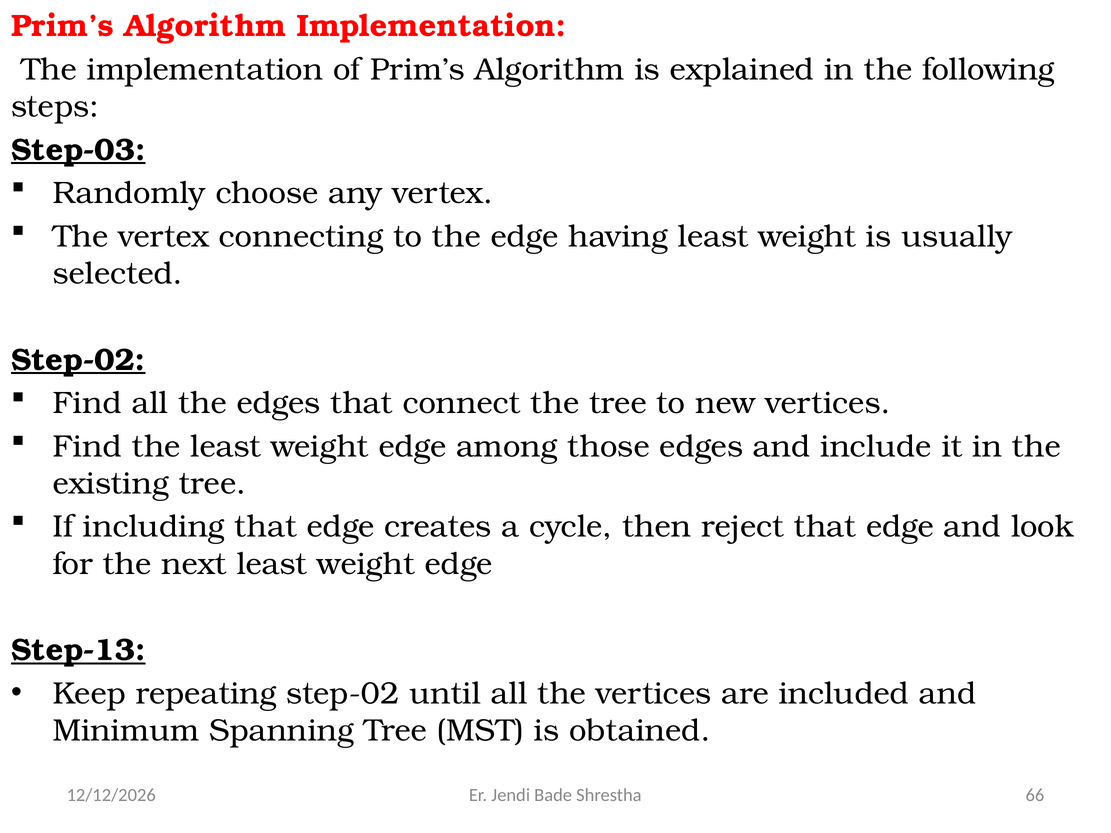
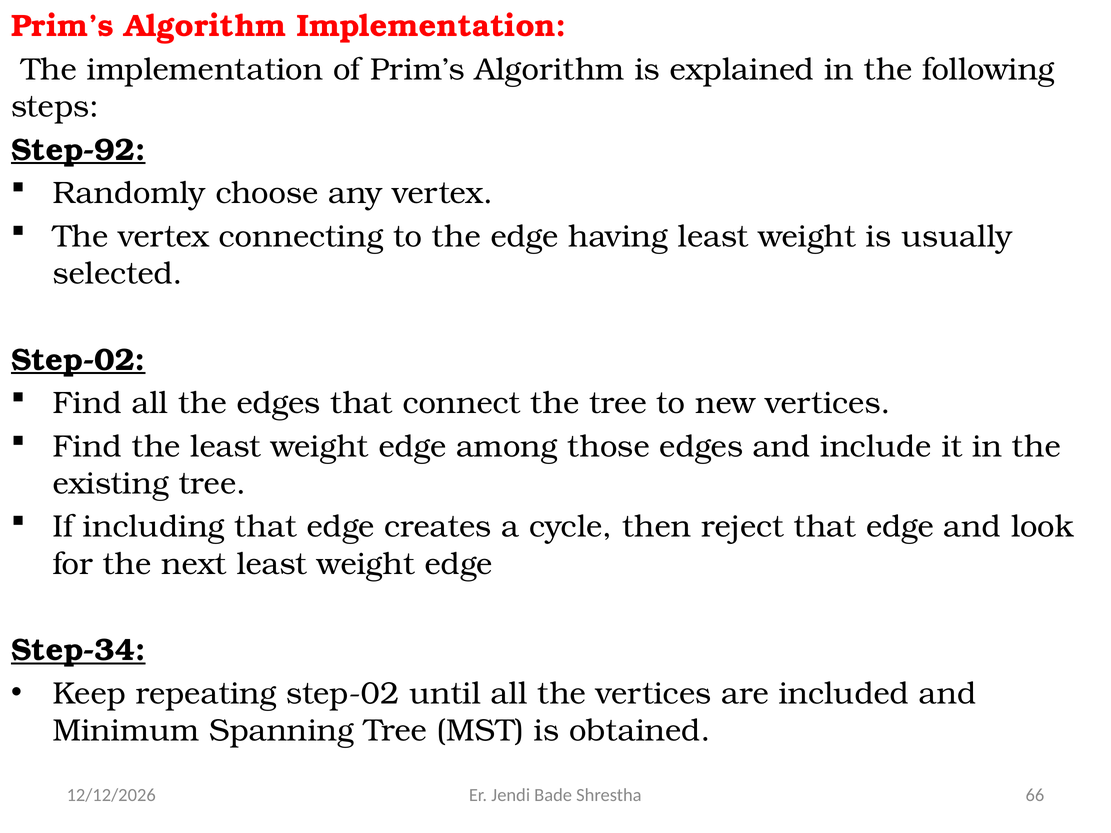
Step-03: Step-03 -> Step-92
Step-13: Step-13 -> Step-34
